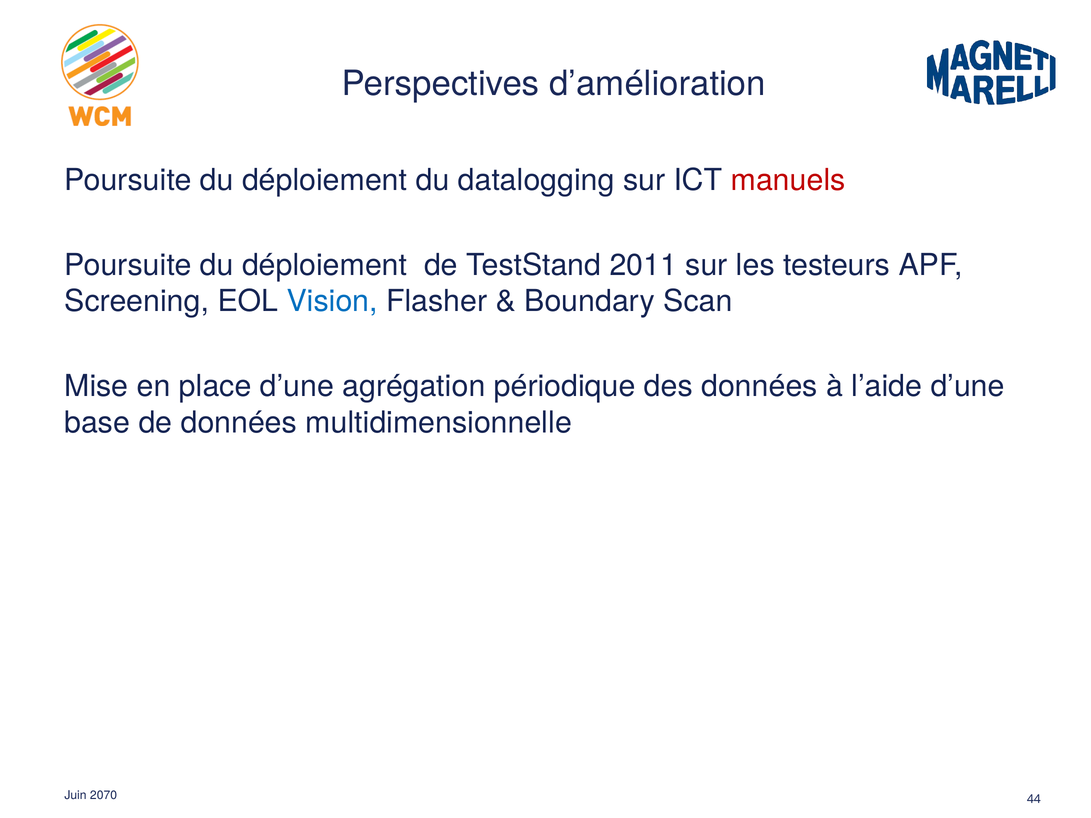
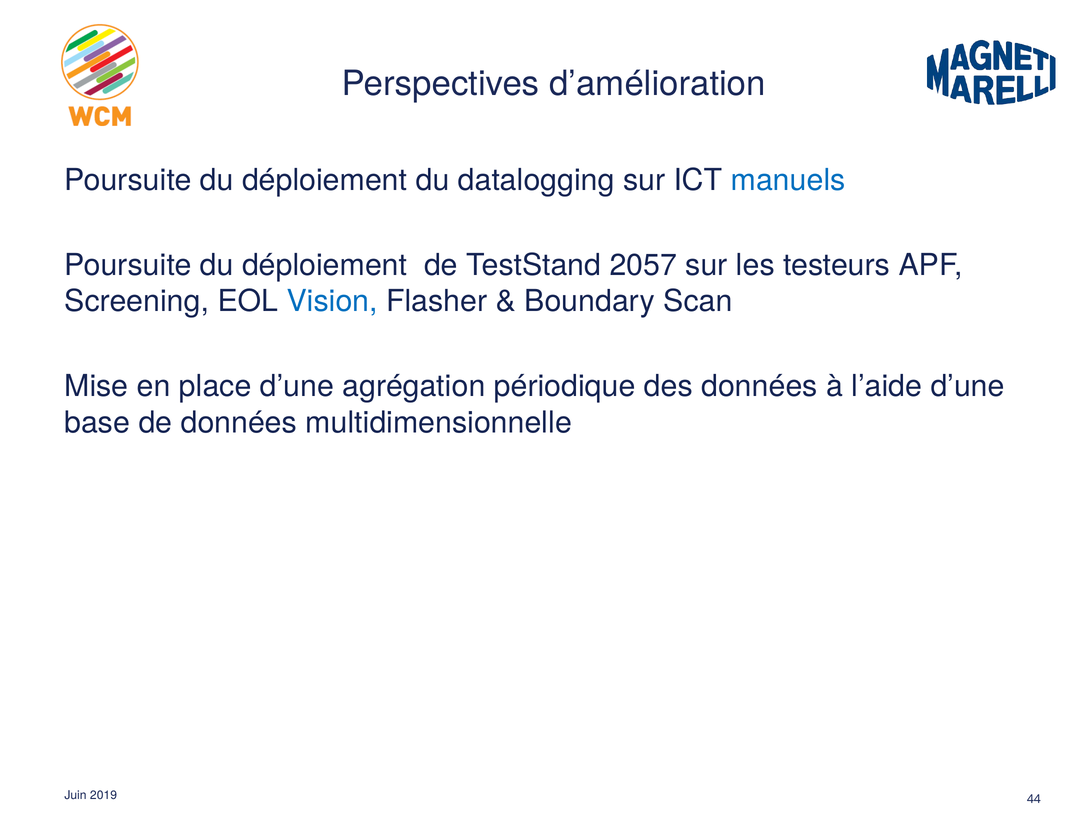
manuels colour: red -> blue
2011: 2011 -> 2057
2070: 2070 -> 2019
